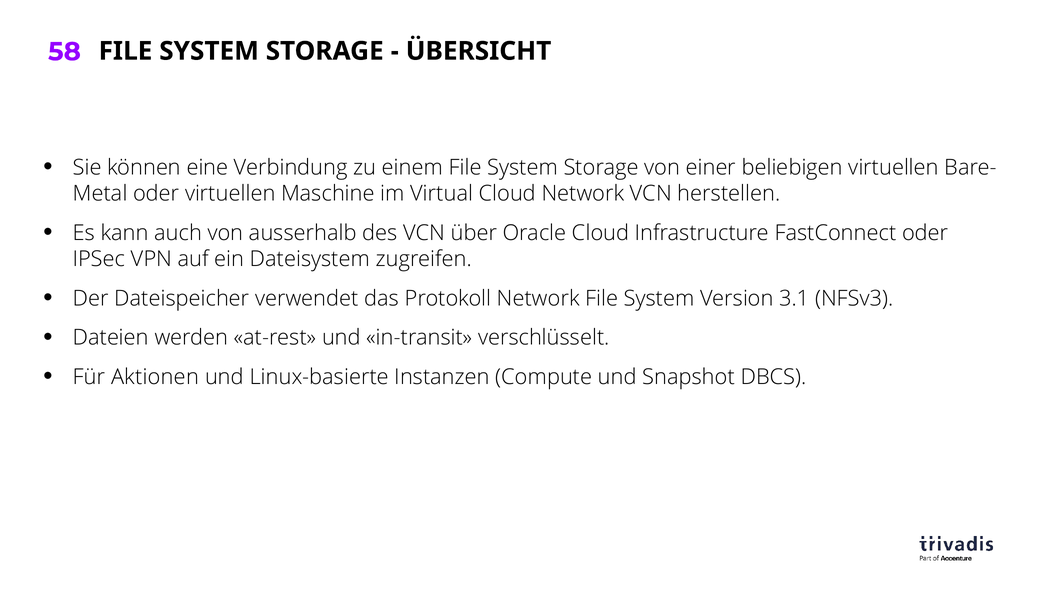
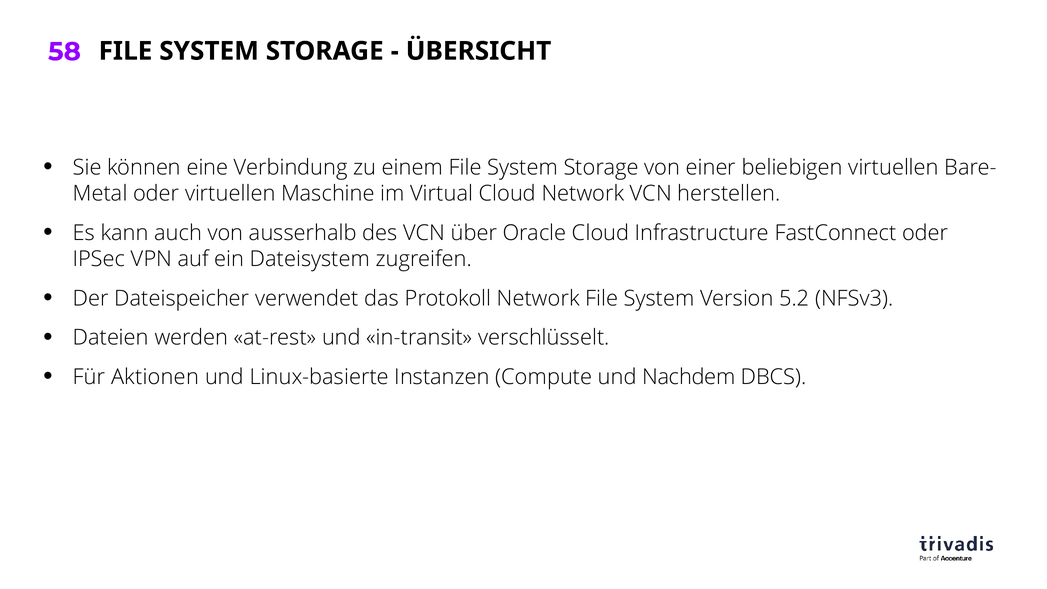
3.1: 3.1 -> 5.2
Snapshot: Snapshot -> Nachdem
